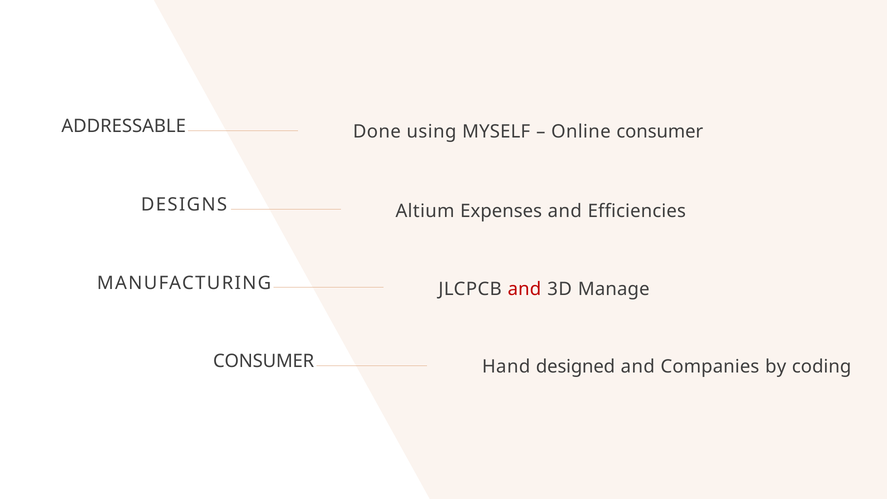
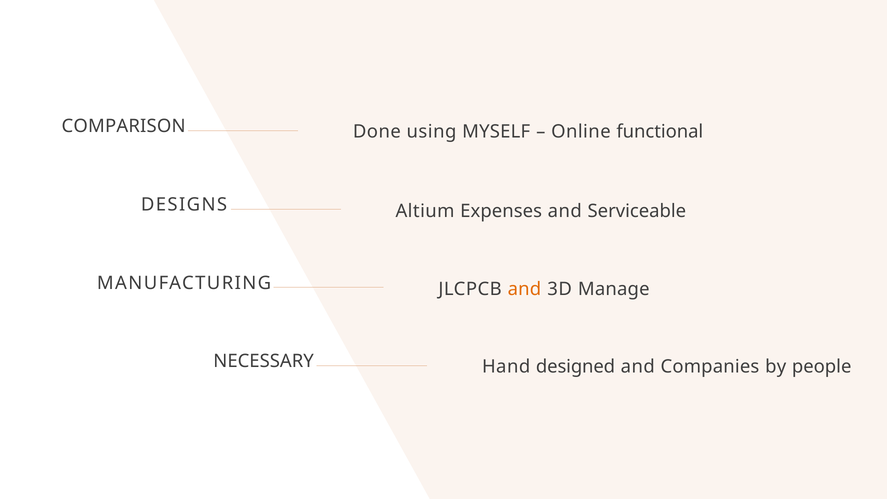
ADDRESSABLE: ADDRESSABLE -> COMPARISON
Online consumer: consumer -> functional
Efficiencies: Efficiencies -> Serviceable
and at (524, 289) colour: red -> orange
CONSUMER at (264, 361): CONSUMER -> NECESSARY
coding: coding -> people
